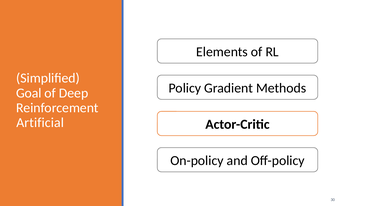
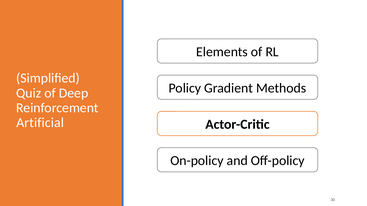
Goal: Goal -> Quiz
